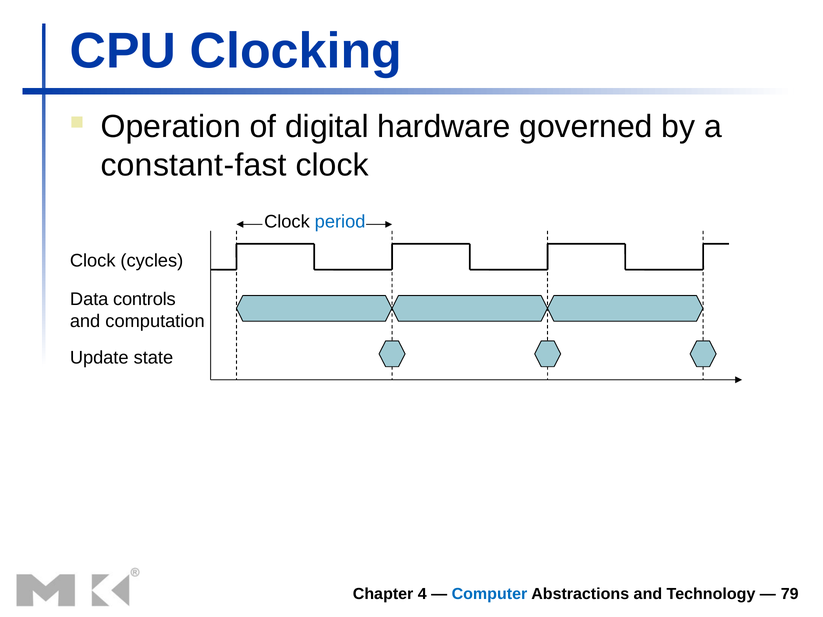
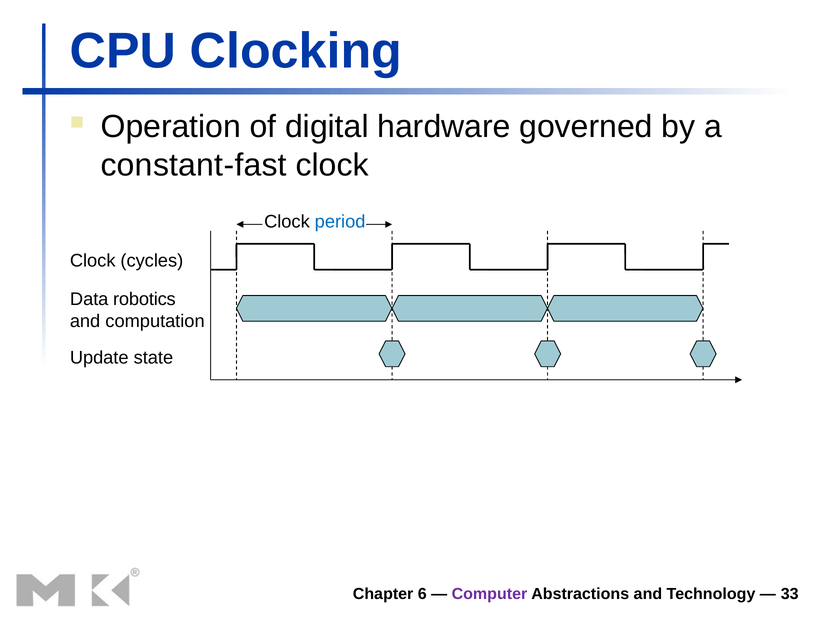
controls: controls -> robotics
4: 4 -> 6
Computer colour: blue -> purple
79: 79 -> 33
